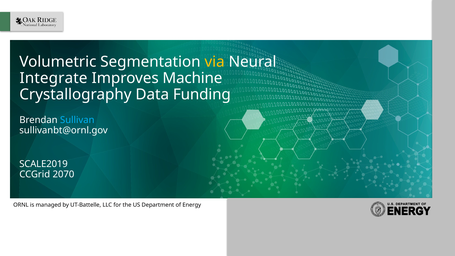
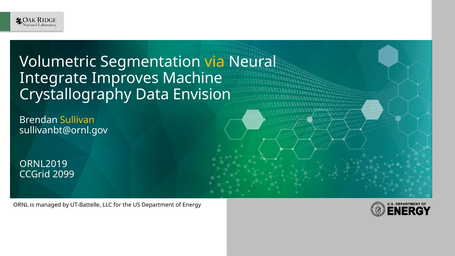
Funding: Funding -> Envision
Sullivan colour: light blue -> yellow
SCALE2019: SCALE2019 -> ORNL2019
2070: 2070 -> 2099
